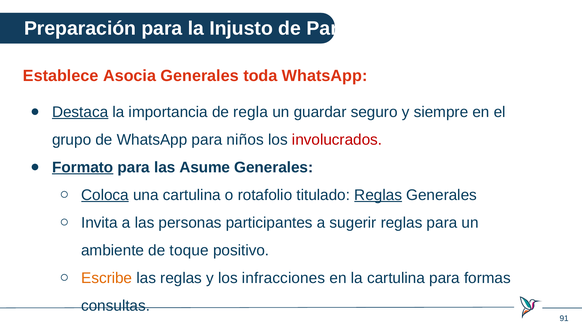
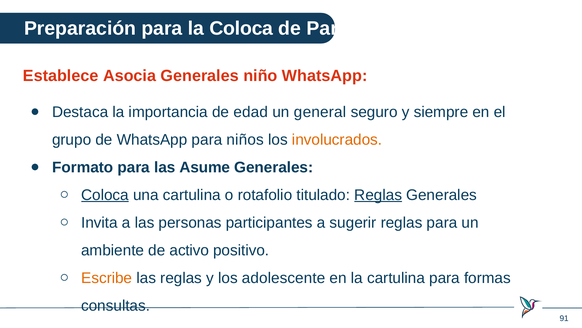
la Injusto: Injusto -> Coloca
toda: toda -> niño
Destaca underline: present -> none
regla: regla -> edad
guardar: guardar -> general
involucrados colour: red -> orange
Formato underline: present -> none
toque: toque -> activo
infracciones: infracciones -> adolescente
